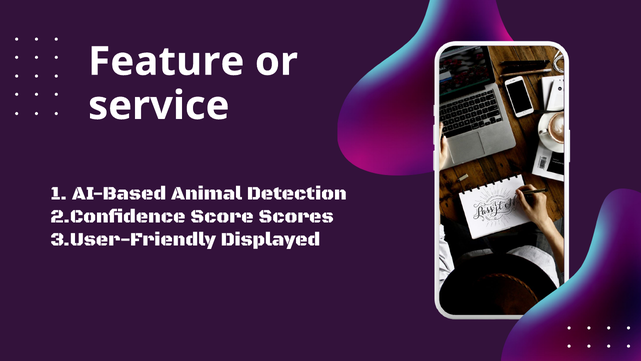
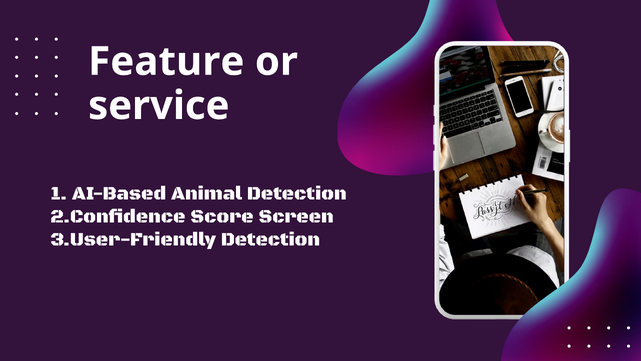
Scores: Scores -> Screen
Displayed at (271, 239): Displayed -> Detection
